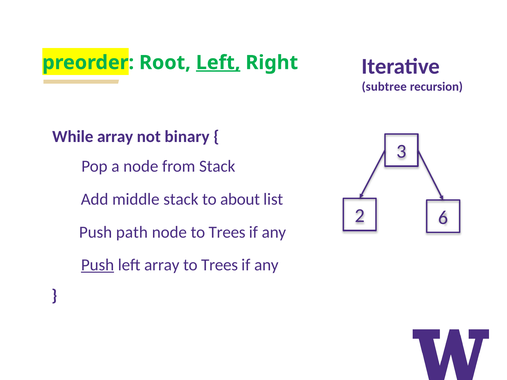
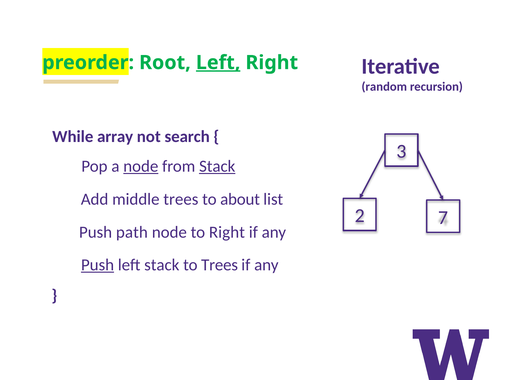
subtree: subtree -> random
binary: binary -> search
node at (141, 166) underline: none -> present
Stack at (217, 166) underline: none -> present
middle stack: stack -> trees
6: 6 -> 7
node to Trees: Trees -> Right
left array: array -> stack
